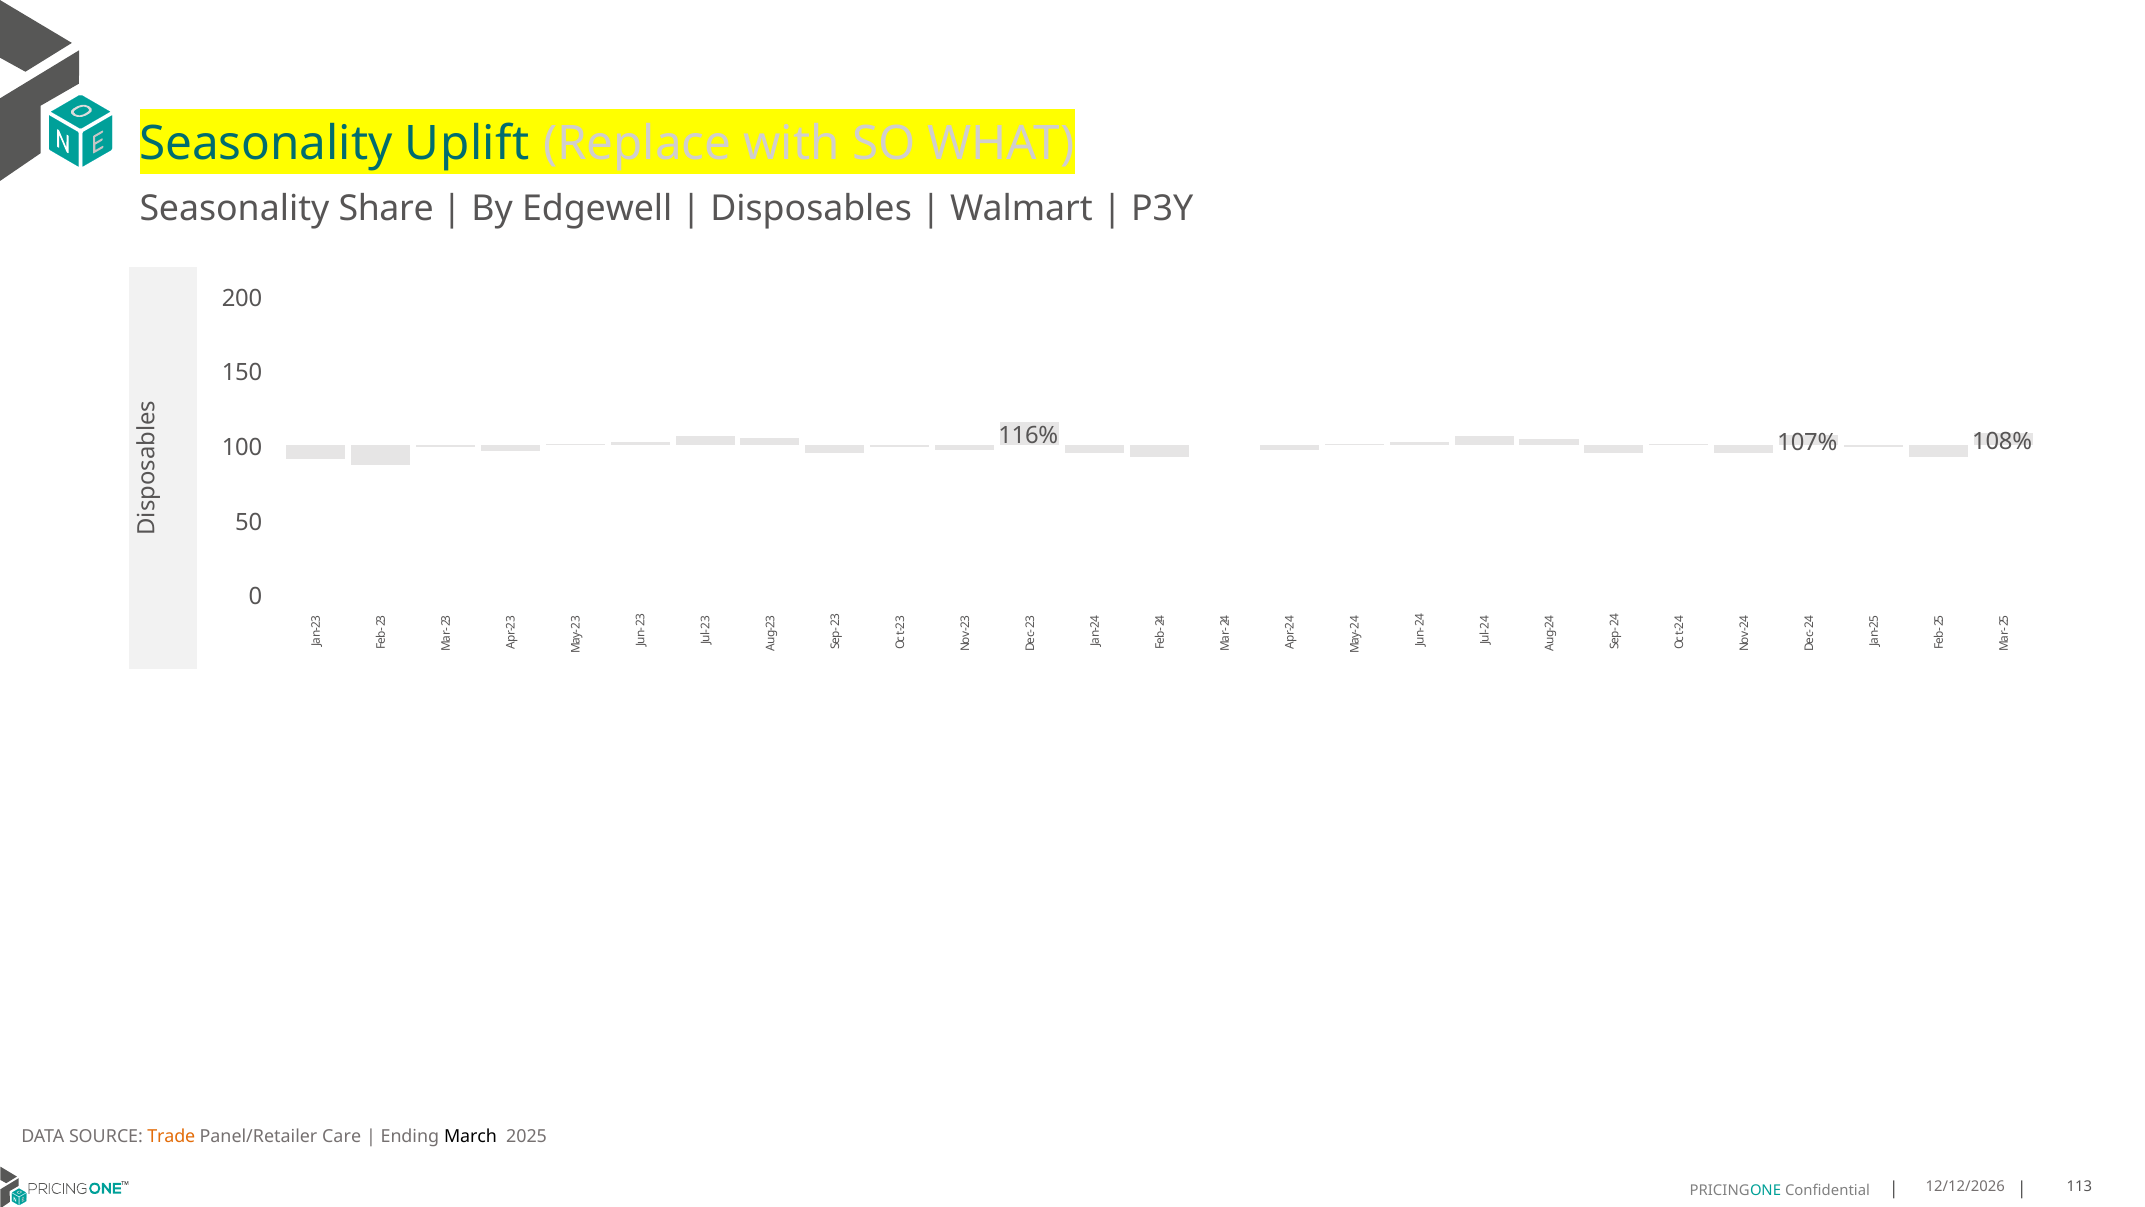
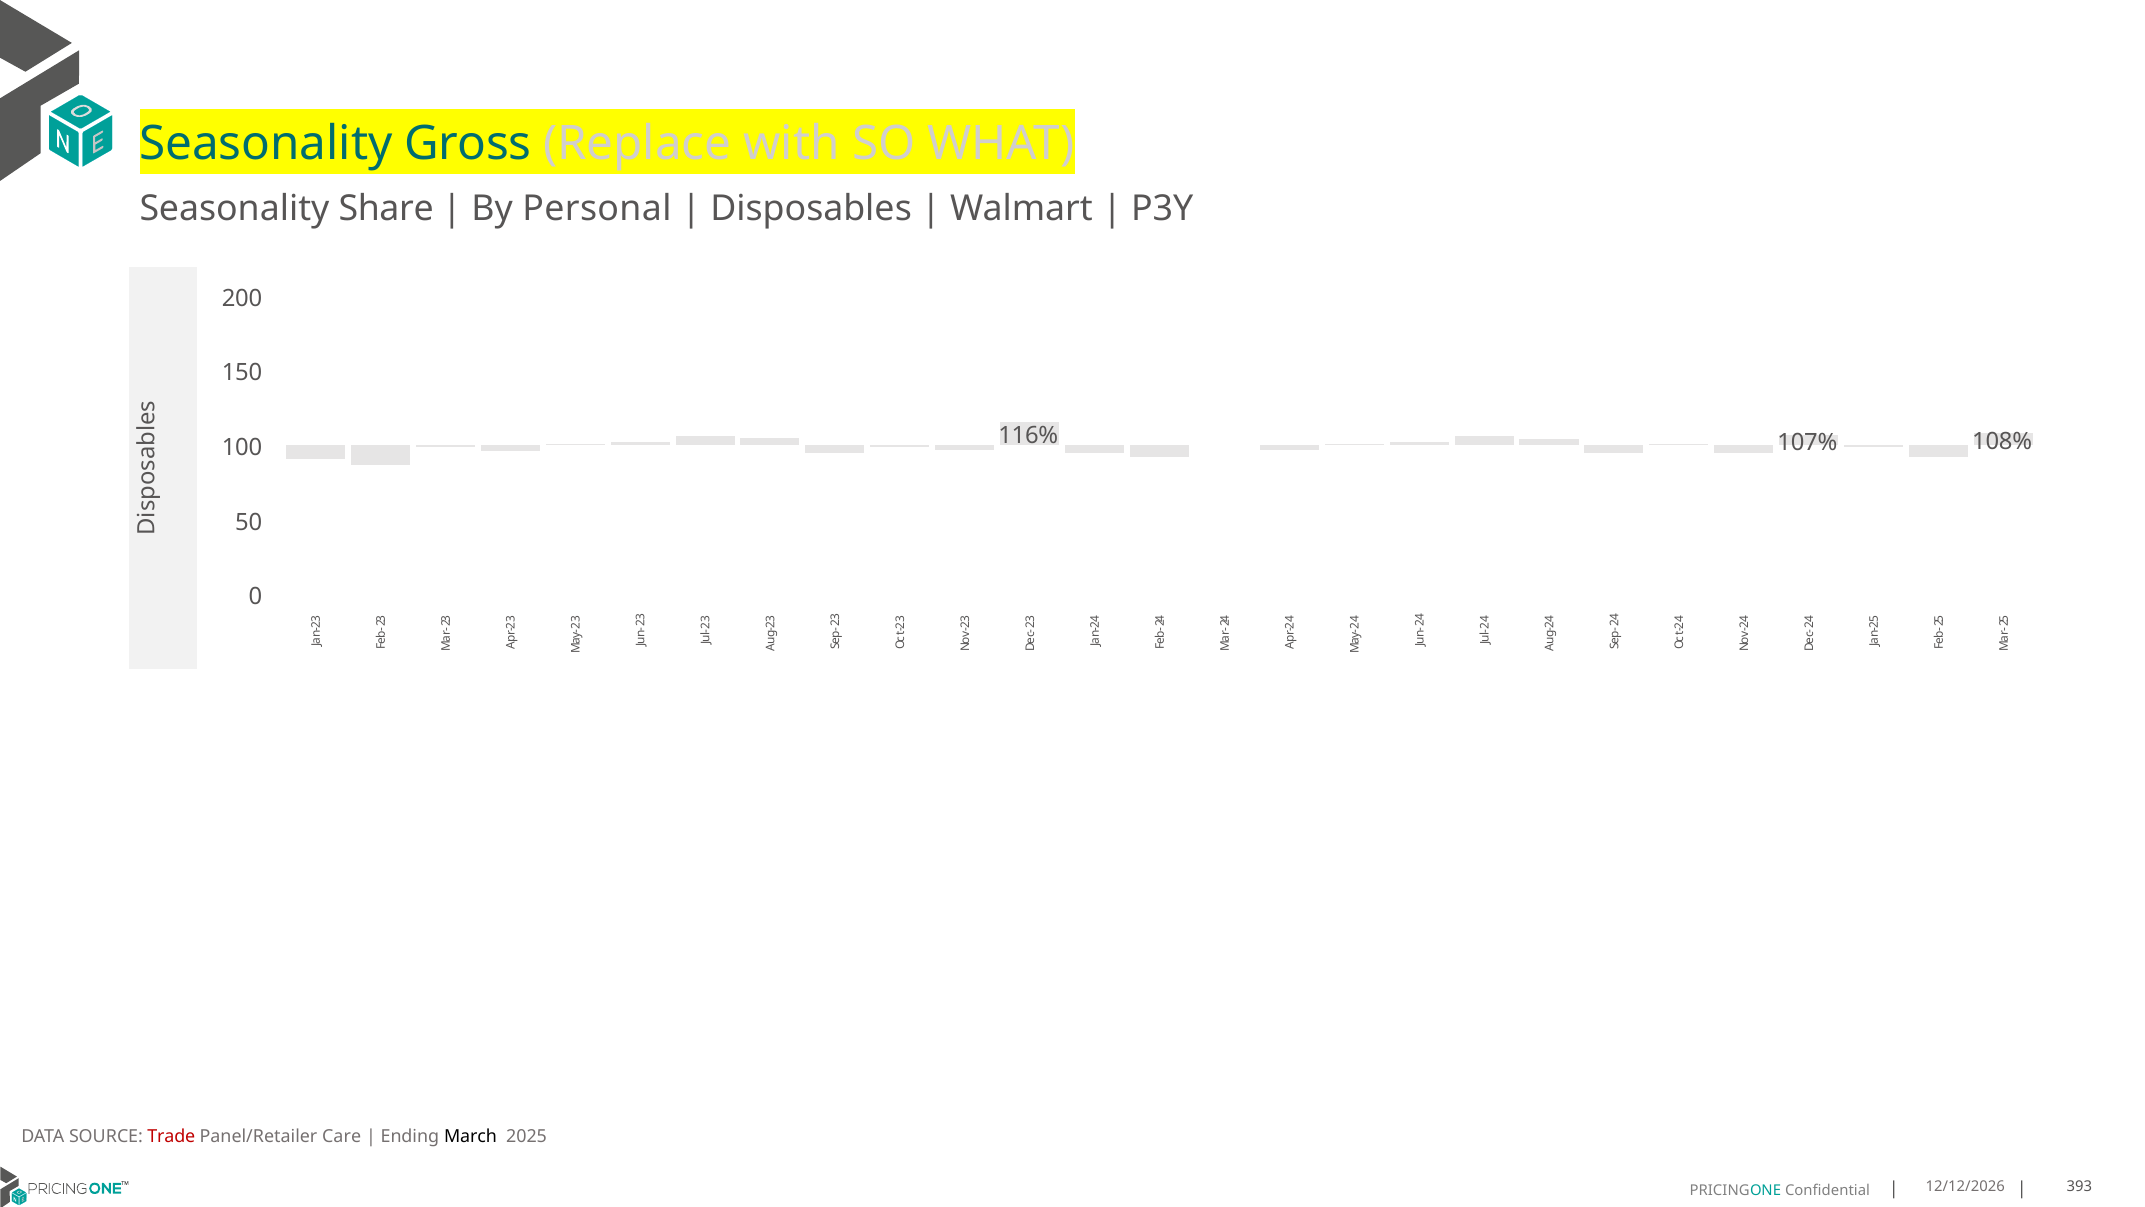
Uplift: Uplift -> Gross
Edgewell: Edgewell -> Personal
Trade colour: orange -> red
113: 113 -> 393
